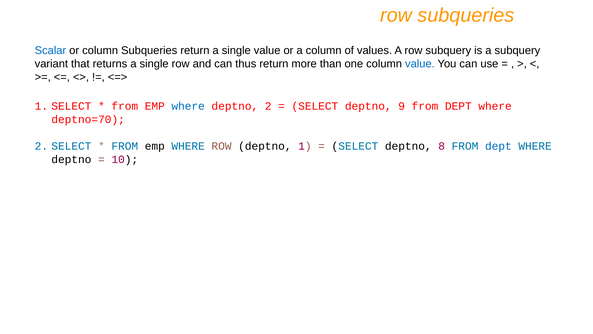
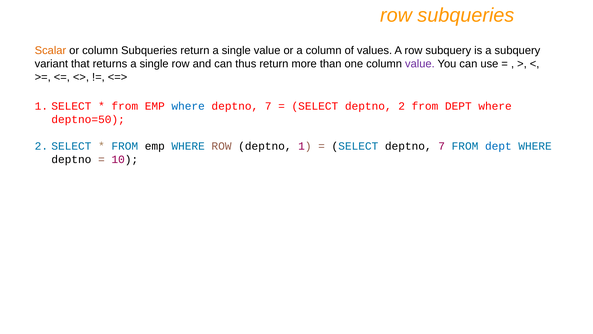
Scalar colour: blue -> orange
value at (420, 64) colour: blue -> purple
2 at (268, 106): 2 -> 7
deptno 9: 9 -> 2
deptno=70: deptno=70 -> deptno=50
SELECT deptno 8: 8 -> 7
